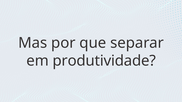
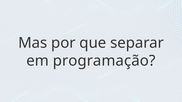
produtividade: produtividade -> programação
